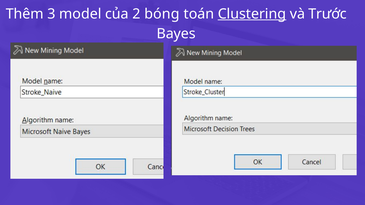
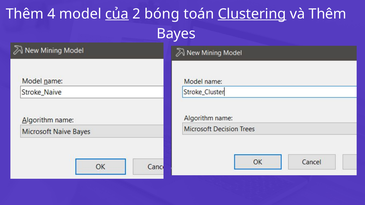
3: 3 -> 4
của underline: none -> present
và Trước: Trước -> Thêm
